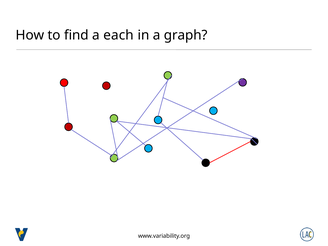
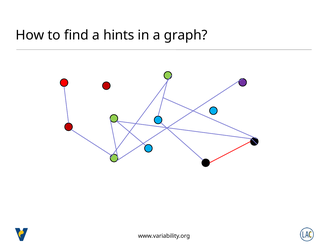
each: each -> hints
